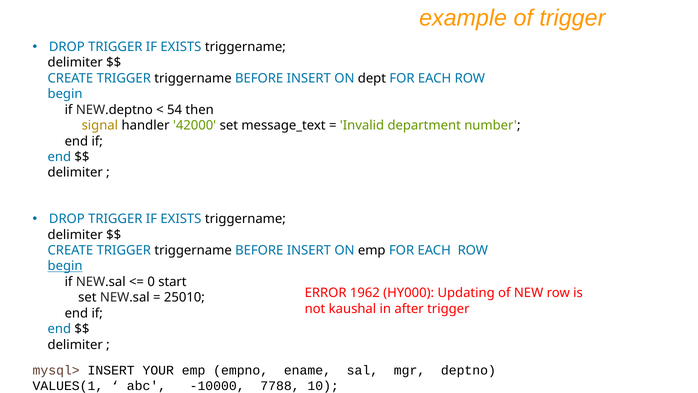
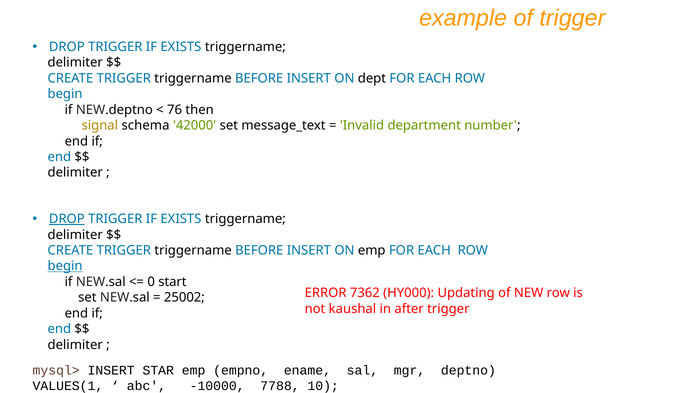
54: 54 -> 76
handler: handler -> schema
DROP at (67, 219) underline: none -> present
1962: 1962 -> 7362
25010: 25010 -> 25002
YOUR: YOUR -> STAR
